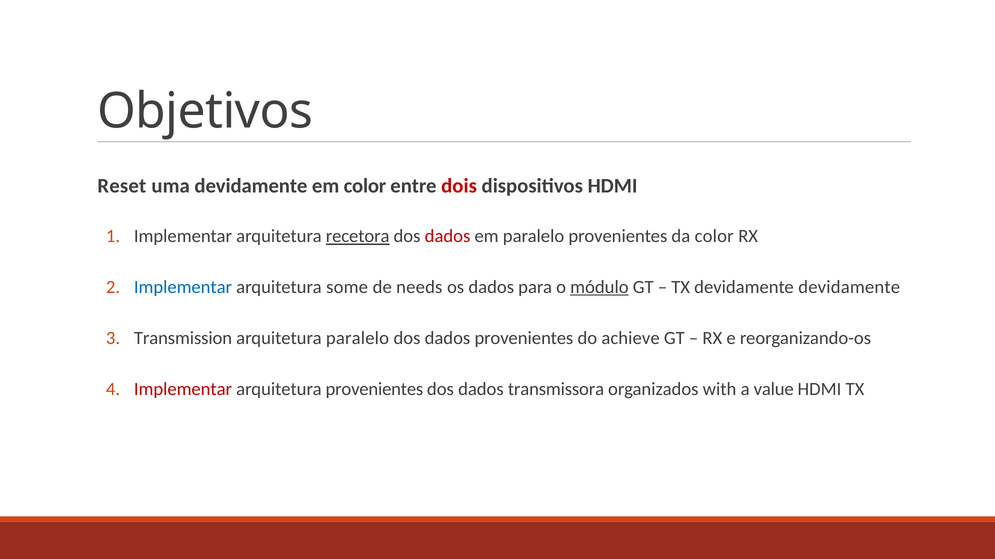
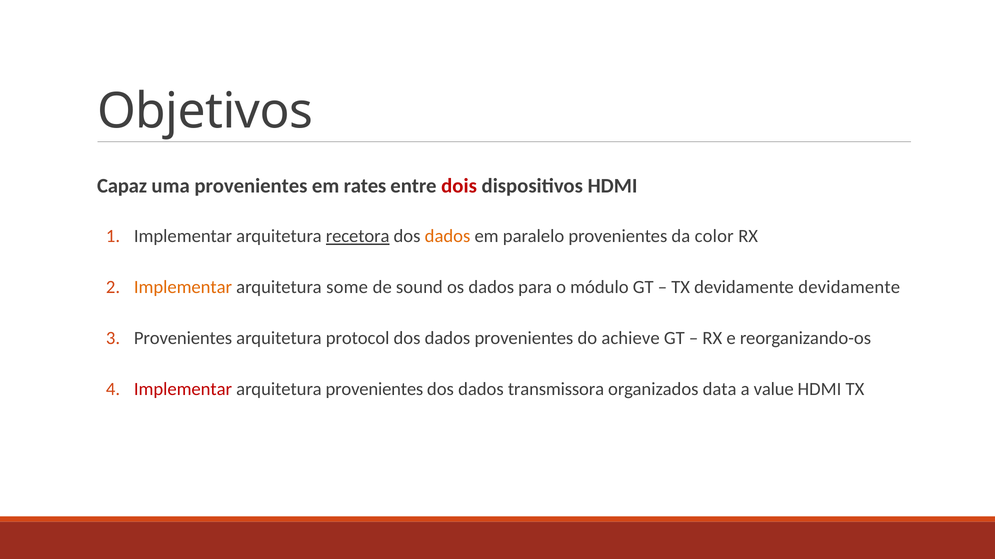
Reset: Reset -> Capaz
uma devidamente: devidamente -> provenientes
em color: color -> rates
dados at (448, 236) colour: red -> orange
Implementar at (183, 287) colour: blue -> orange
needs: needs -> sound
módulo underline: present -> none
Transmission at (183, 338): Transmission -> Provenientes
arquitetura paralelo: paralelo -> protocol
with: with -> data
